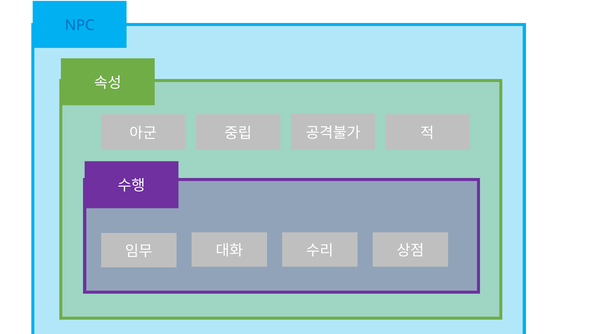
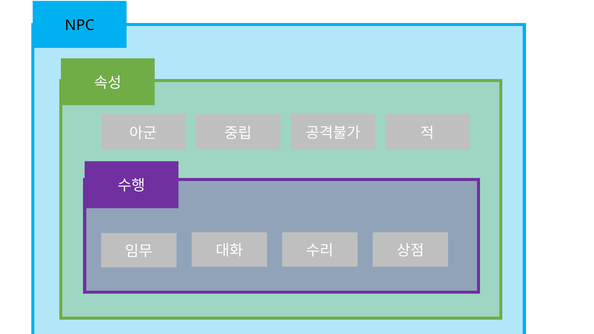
NPC colour: blue -> black
